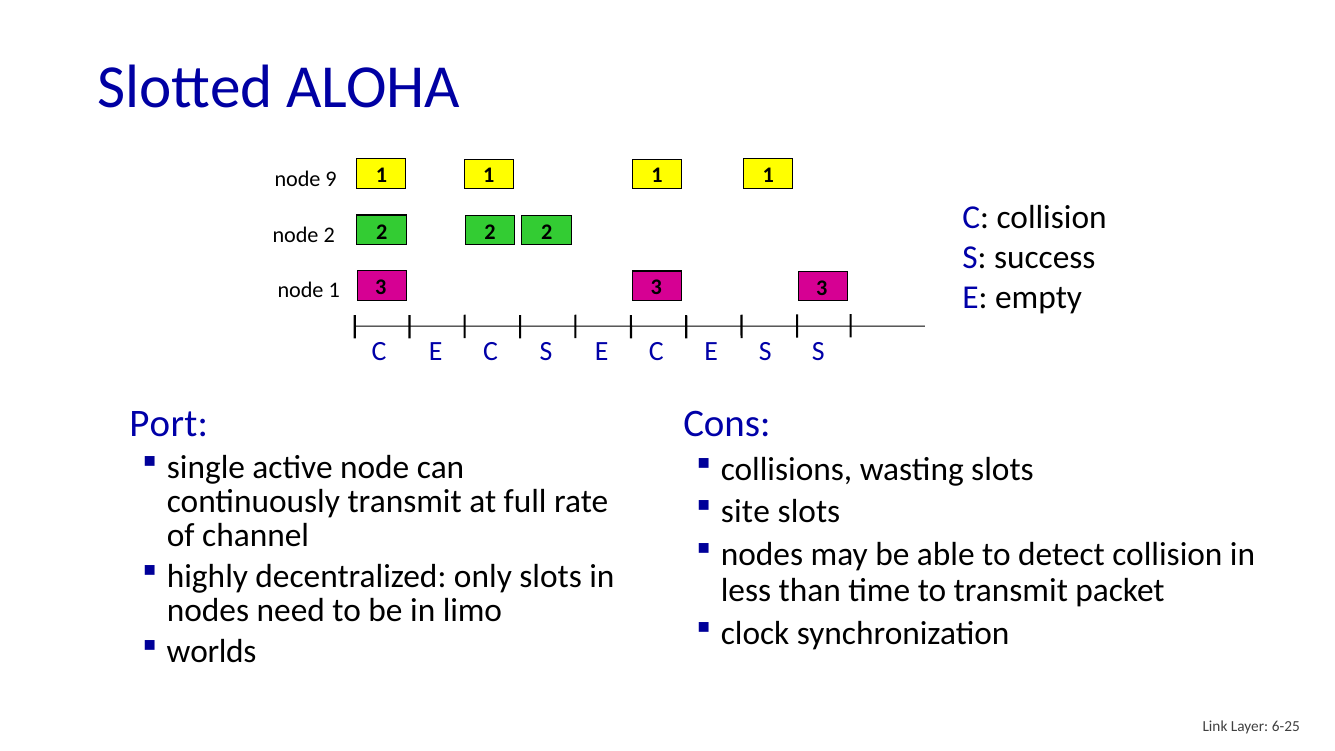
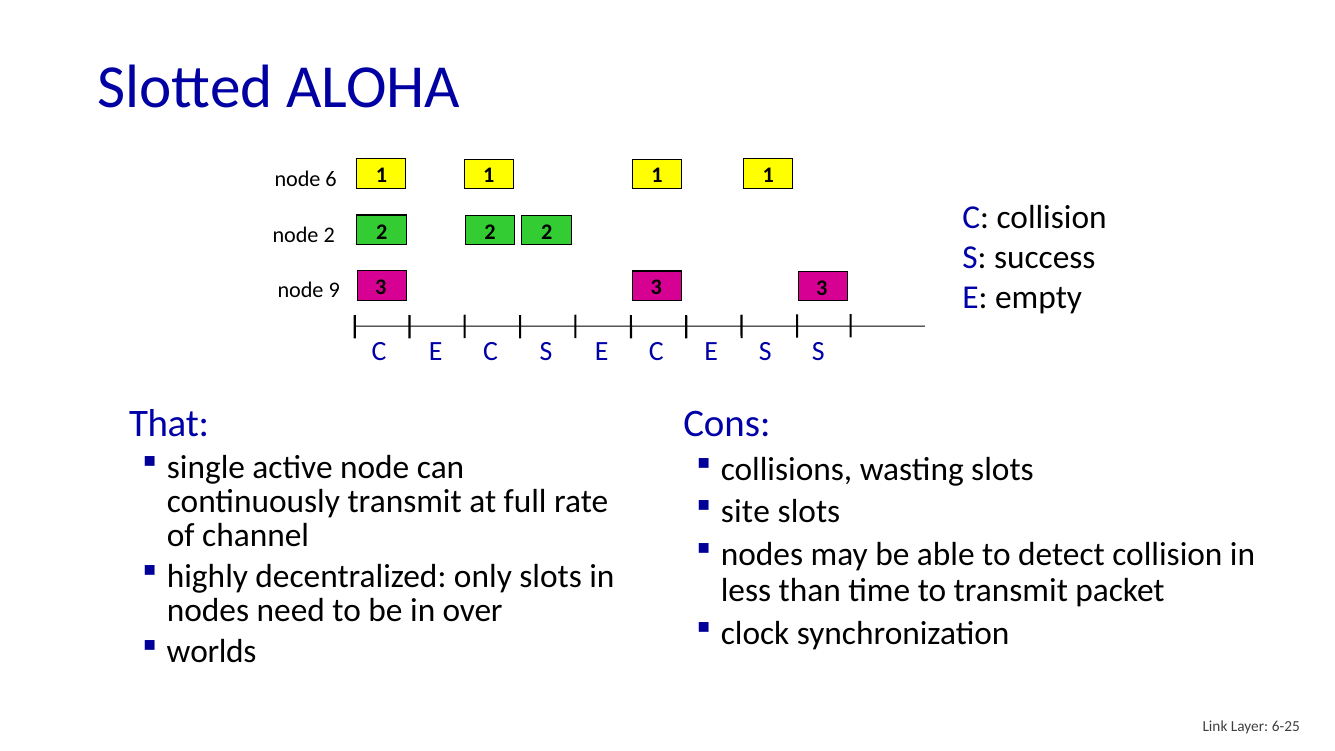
9: 9 -> 6
node 1: 1 -> 9
Port: Port -> That
limo: limo -> over
